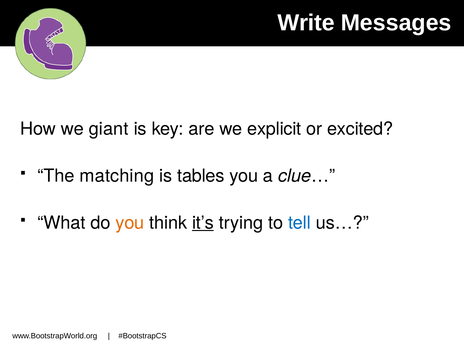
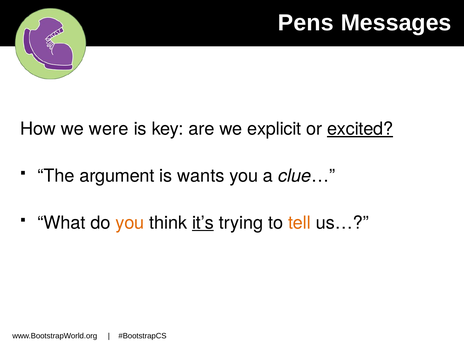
Write: Write -> Pens
giant: giant -> were
excited underline: none -> present
matching: matching -> argument
tables: tables -> wants
tell colour: blue -> orange
